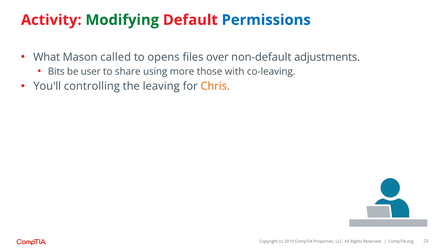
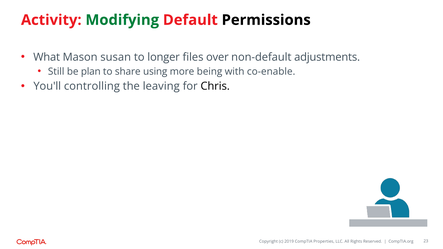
Permissions colour: blue -> black
called: called -> susan
opens: opens -> longer
Bits: Bits -> Still
user: user -> plan
those: those -> being
co-leaving: co-leaving -> co-enable
Chris colour: orange -> black
